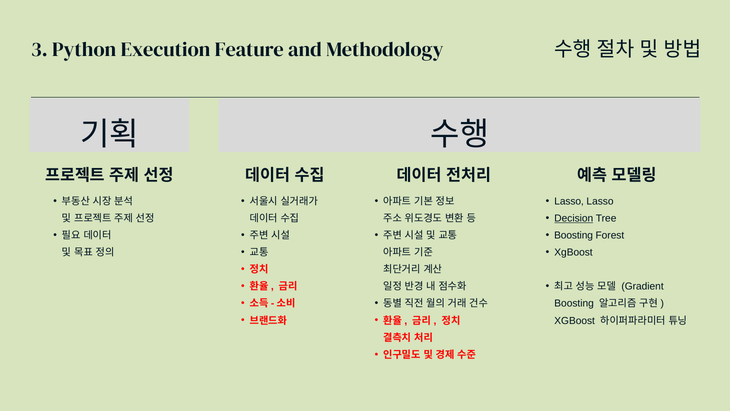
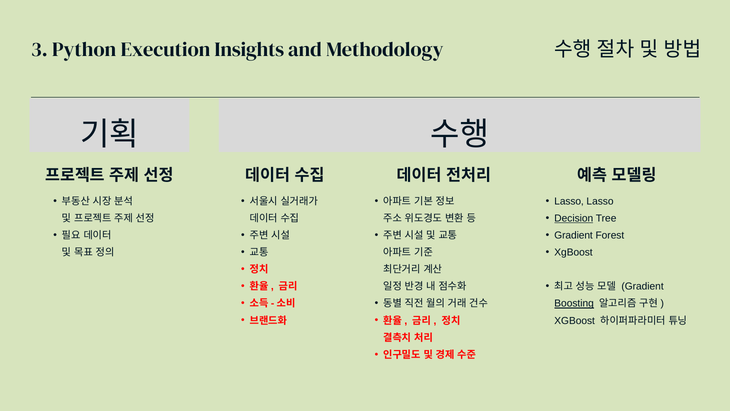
Feature: Feature -> Insights
Boosting at (574, 235): Boosting -> Gradient
Boosting at (574, 303) underline: none -> present
